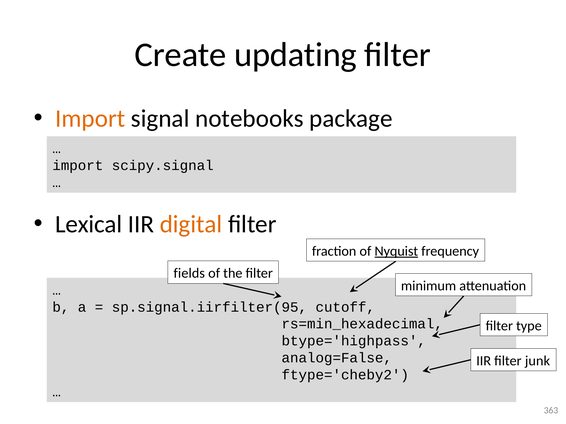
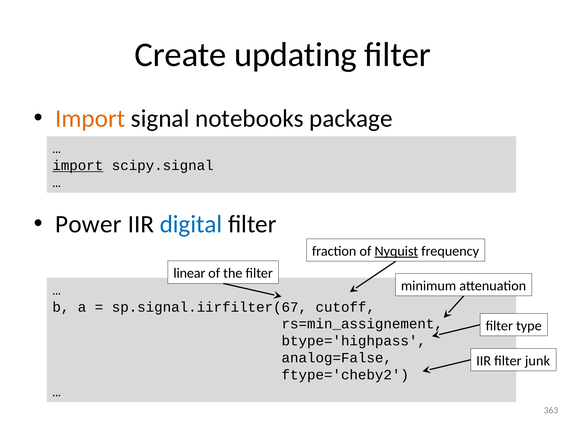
import at (78, 166) underline: none -> present
Lexical: Lexical -> Power
digital colour: orange -> blue
fields: fields -> linear
sp.signal.iirfilter(95: sp.signal.iirfilter(95 -> sp.signal.iirfilter(67
rs=min_hexadecimal: rs=min_hexadecimal -> rs=min_assignement
